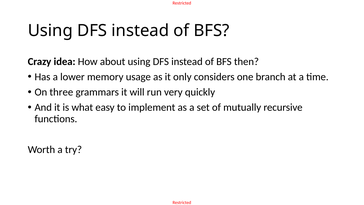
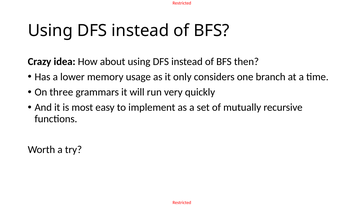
what: what -> most
